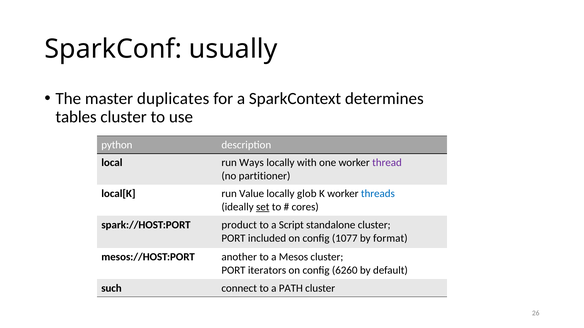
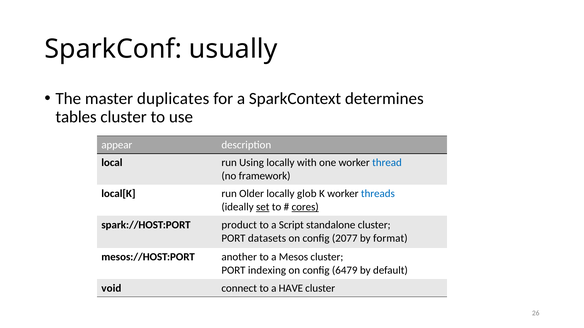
python: python -> appear
Ways: Ways -> Using
thread colour: purple -> blue
partitioner: partitioner -> framework
Value: Value -> Older
cores underline: none -> present
included: included -> datasets
1077: 1077 -> 2077
iterators: iterators -> indexing
6260: 6260 -> 6479
such: such -> void
PATH: PATH -> HAVE
